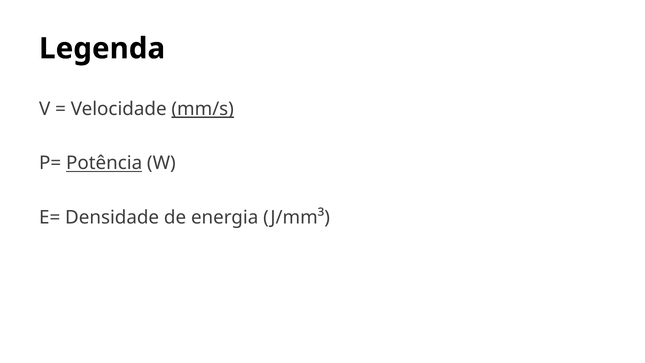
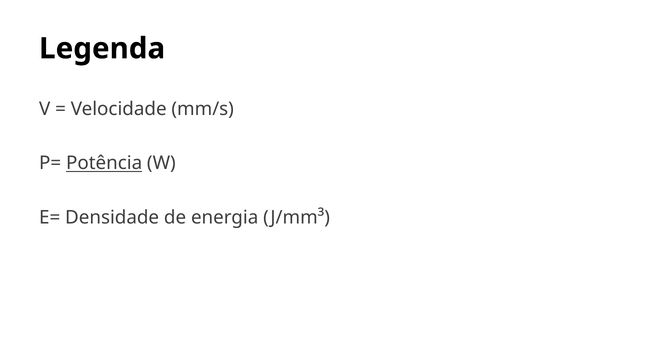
mm/s underline: present -> none
